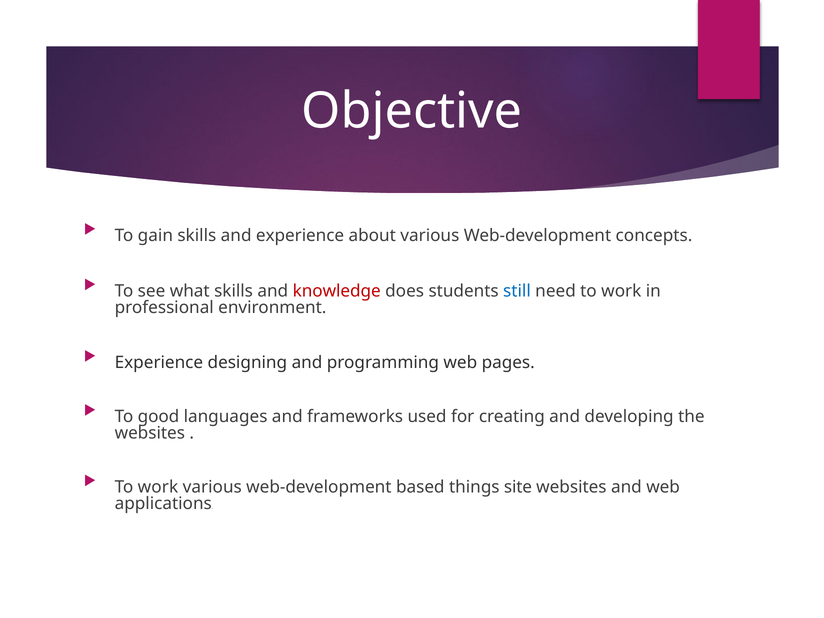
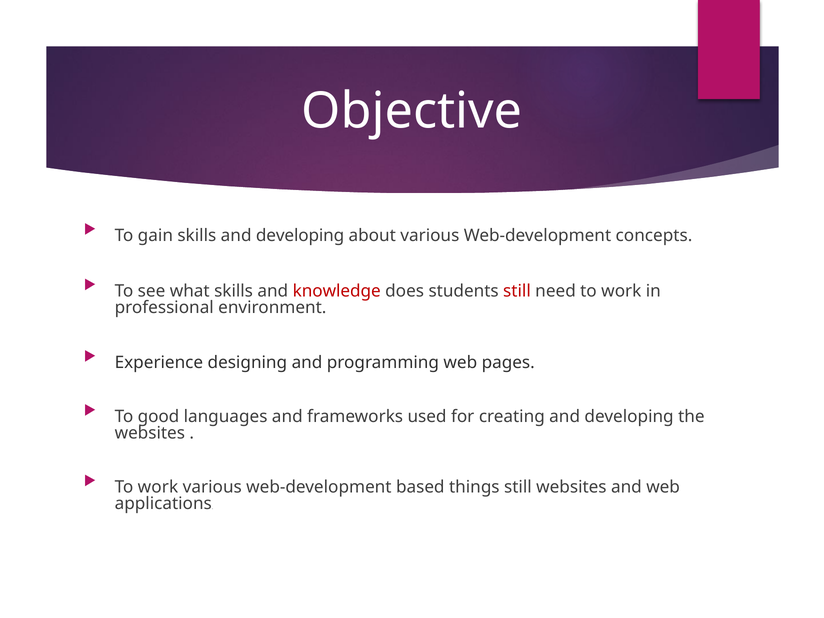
skills and experience: experience -> developing
still at (517, 291) colour: blue -> red
things site: site -> still
